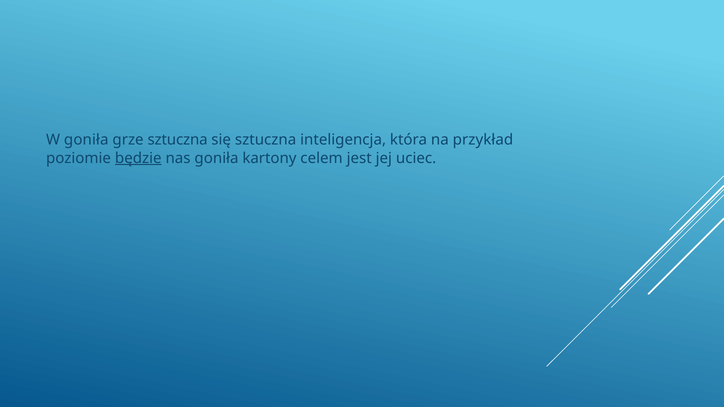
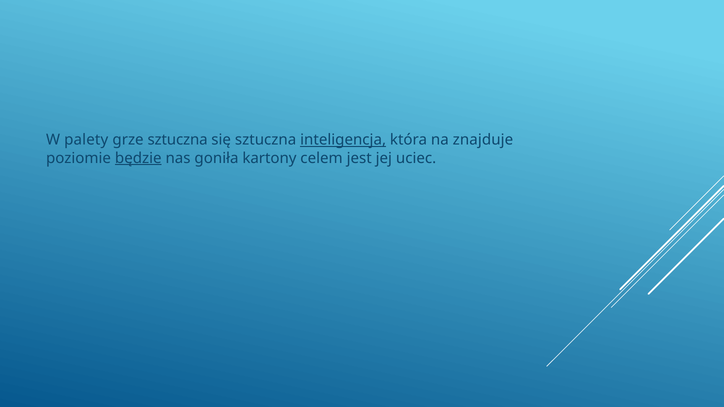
W goniła: goniła -> palety
inteligencja underline: none -> present
przykład: przykład -> znajduje
